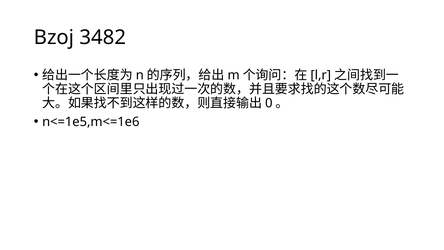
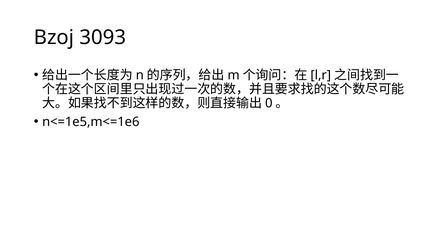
3482: 3482 -> 3093
